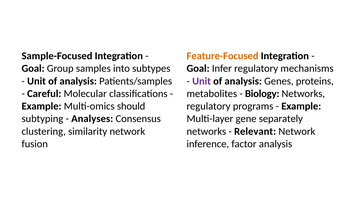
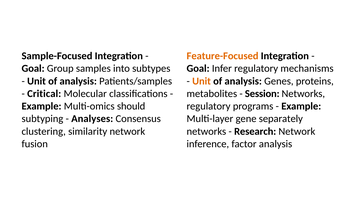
Unit at (202, 81) colour: purple -> orange
Careful: Careful -> Critical
Biology: Biology -> Session
Relevant: Relevant -> Research
